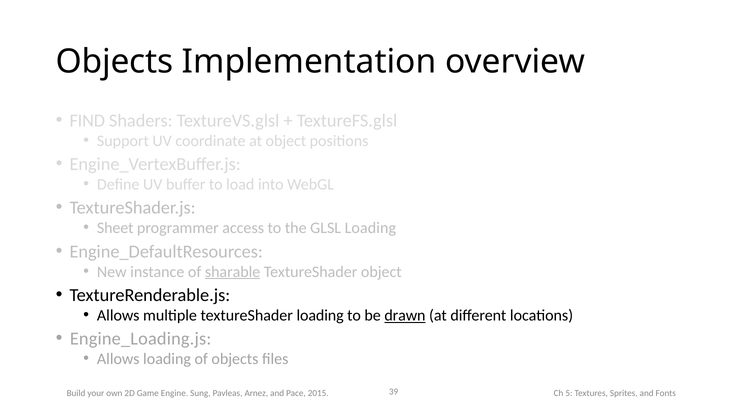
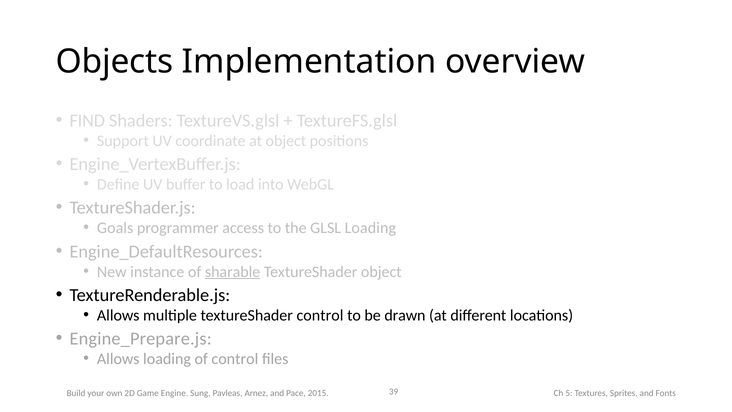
Sheet: Sheet -> Goals
textureShader loading: loading -> control
drawn underline: present -> none
Engine_Loading.js: Engine_Loading.js -> Engine_Prepare.js
of objects: objects -> control
